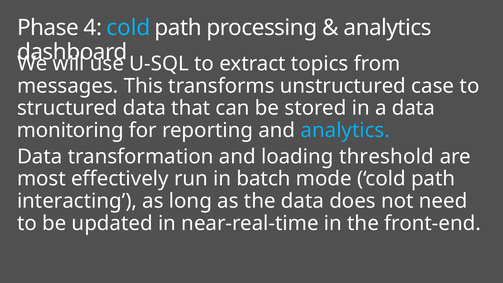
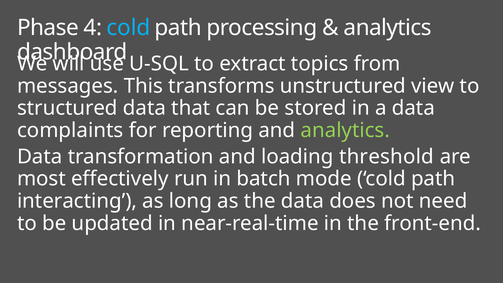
case: case -> view
monitoring: monitoring -> complaints
analytics at (345, 130) colour: light blue -> light green
